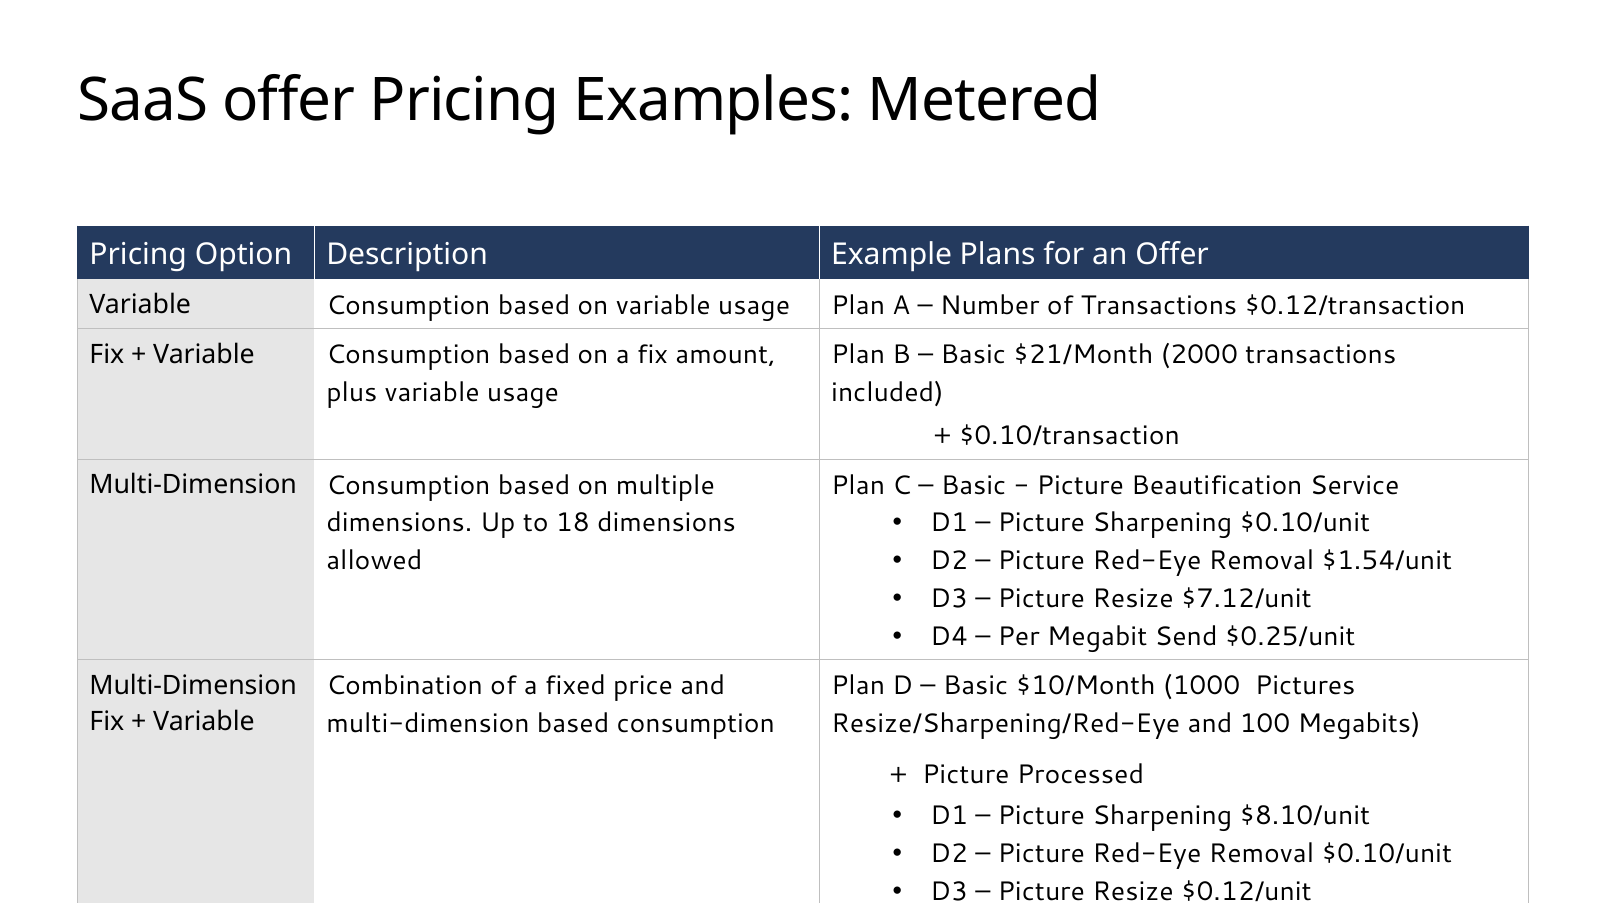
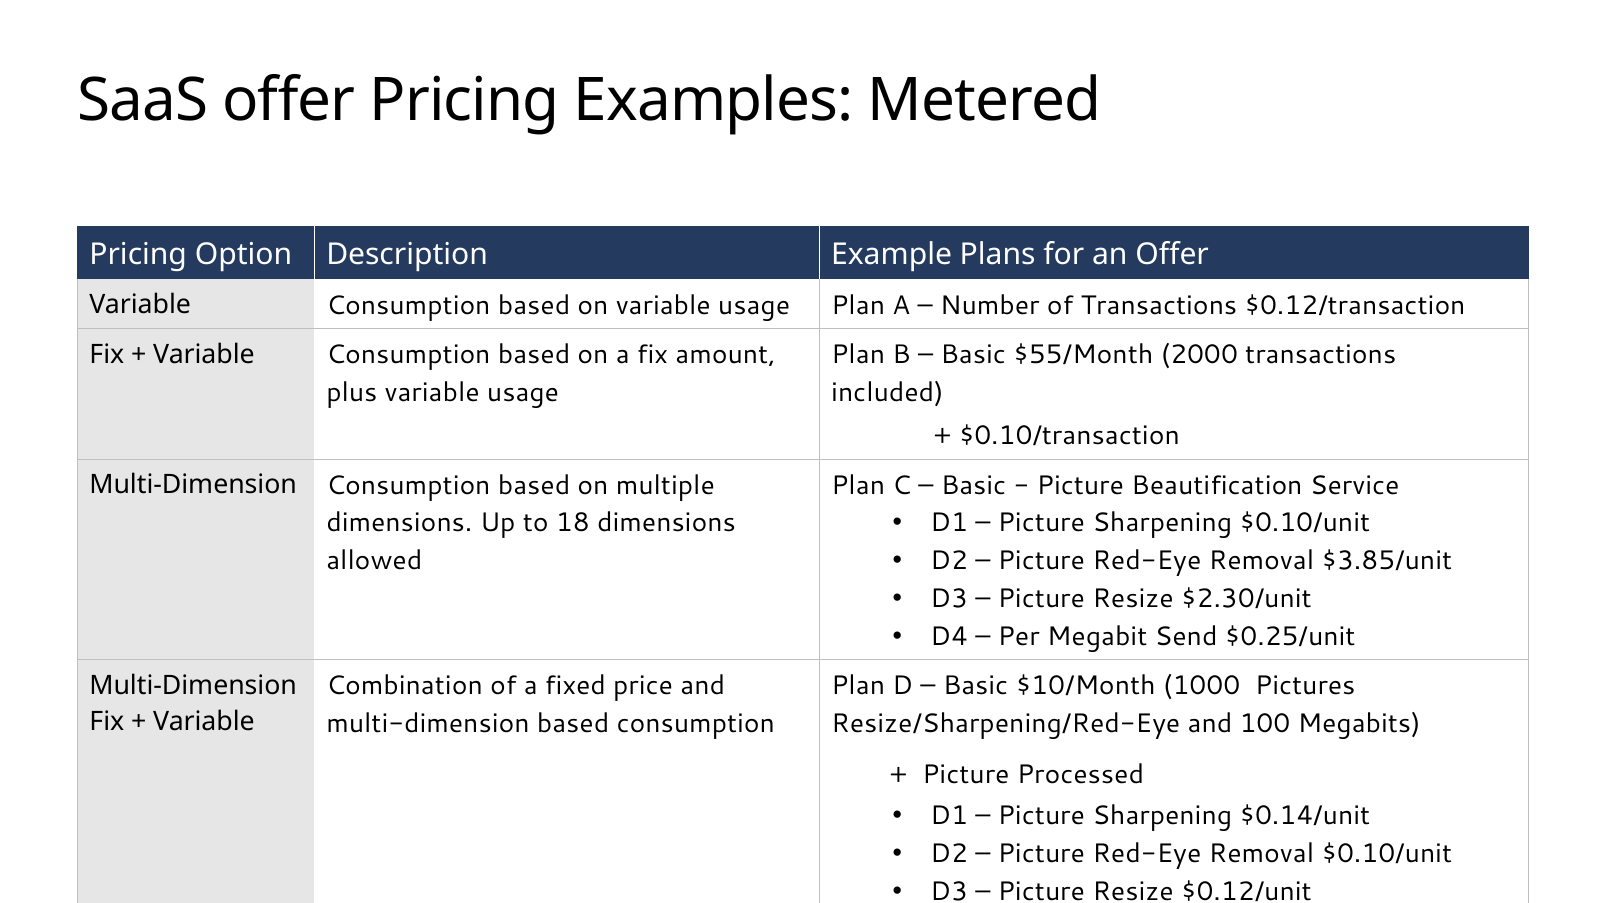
$21/Month: $21/Month -> $55/Month
$1.54/unit: $1.54/unit -> $3.85/unit
$7.12/unit: $7.12/unit -> $2.30/unit
$8.10/unit: $8.10/unit -> $0.14/unit
